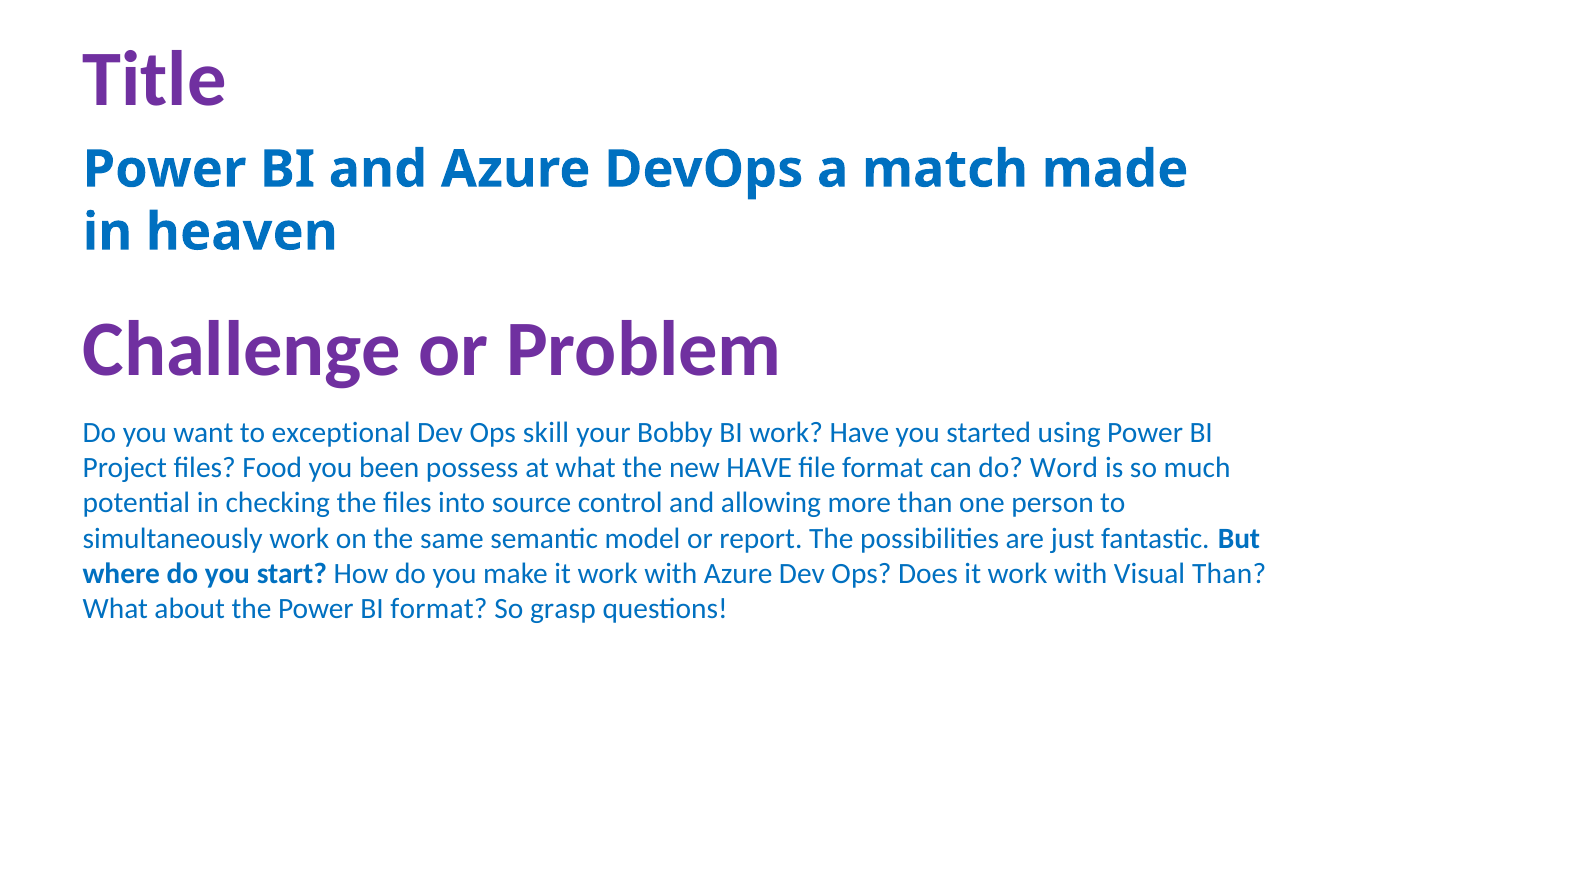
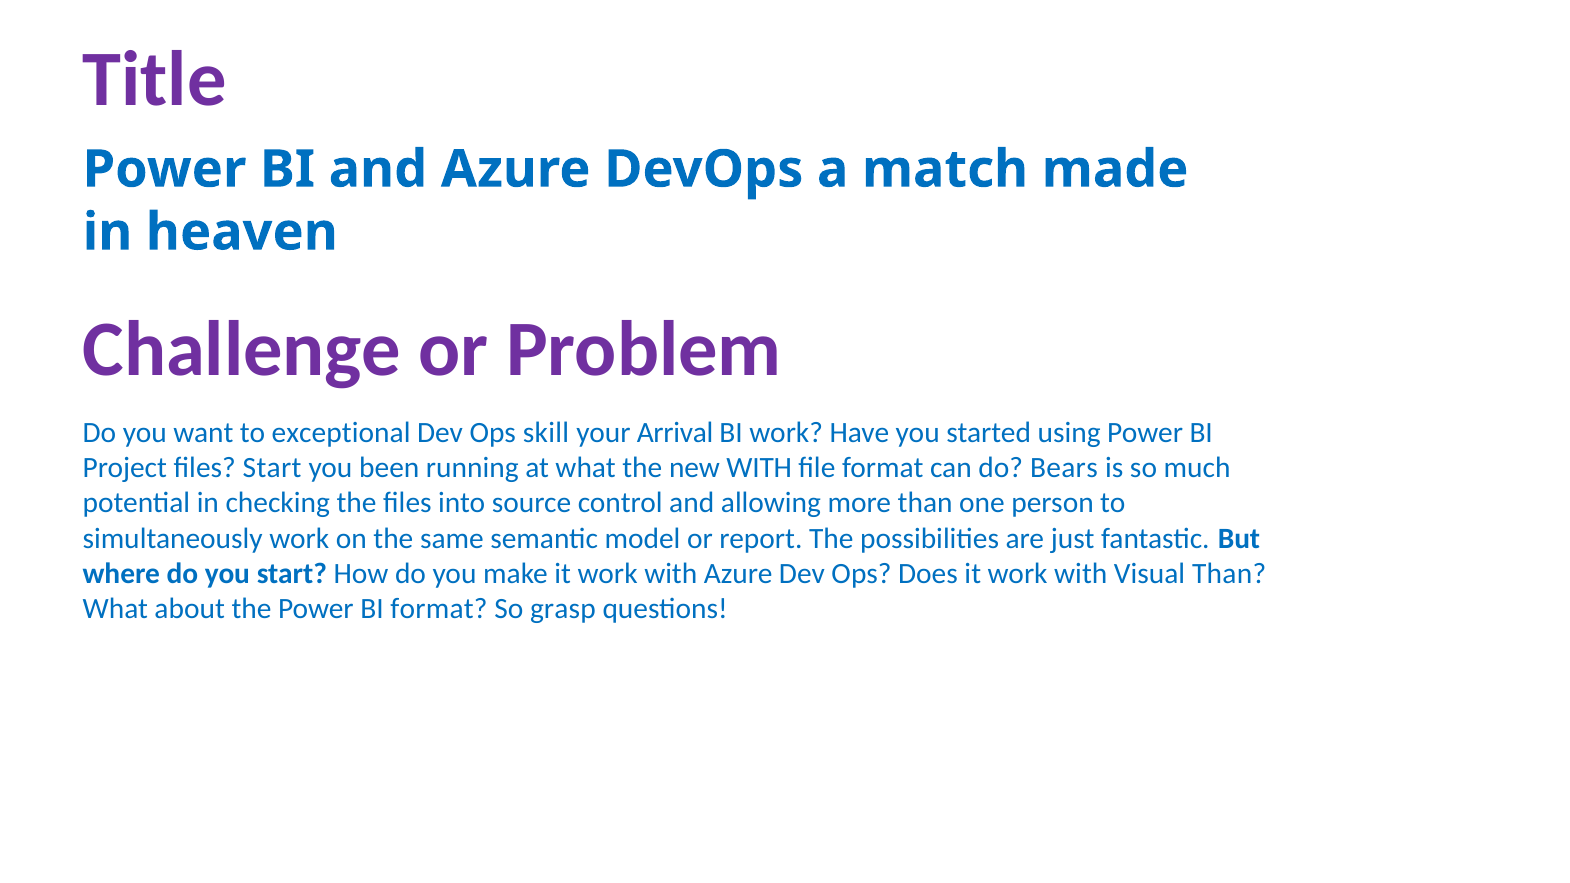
Bobby: Bobby -> Arrival
files Food: Food -> Start
possess: possess -> running
new HAVE: HAVE -> WITH
Word: Word -> Bears
